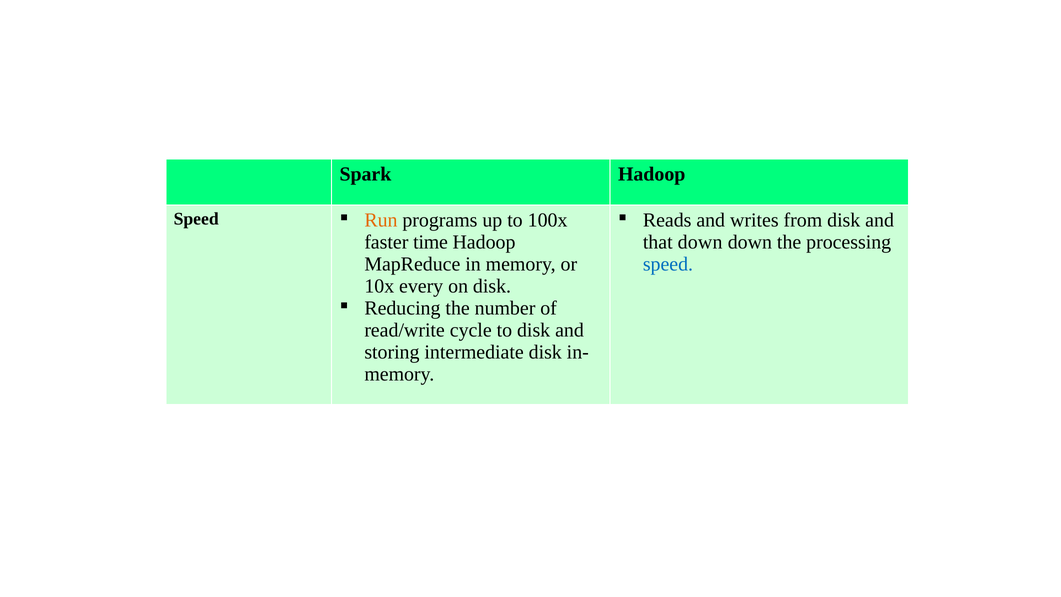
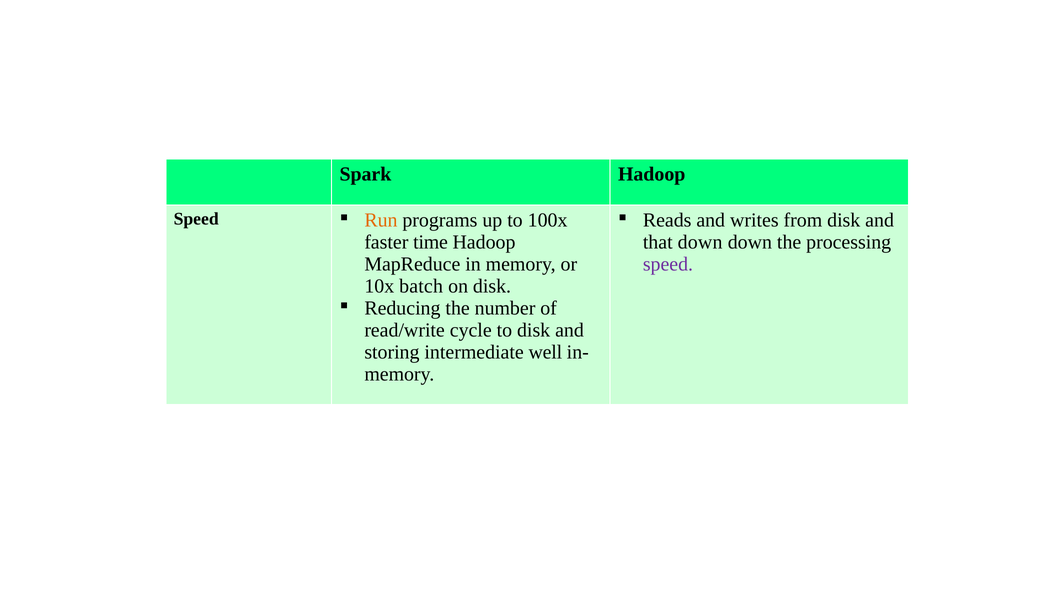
speed at (668, 264) colour: blue -> purple
every: every -> batch
intermediate disk: disk -> well
